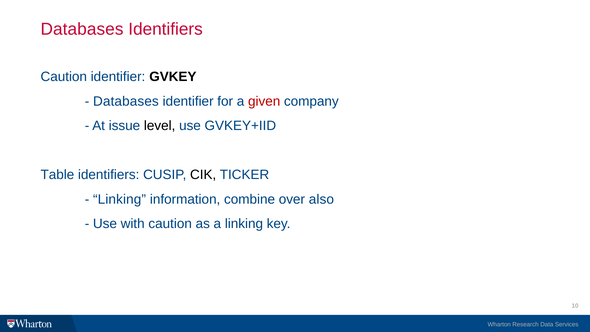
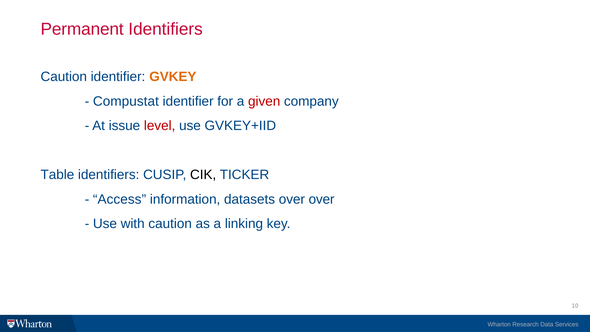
Databases at (82, 29): Databases -> Permanent
GVKEY colour: black -> orange
Databases at (126, 101): Databases -> Compustat
level colour: black -> red
Linking at (120, 199): Linking -> Access
combine: combine -> datasets
over also: also -> over
